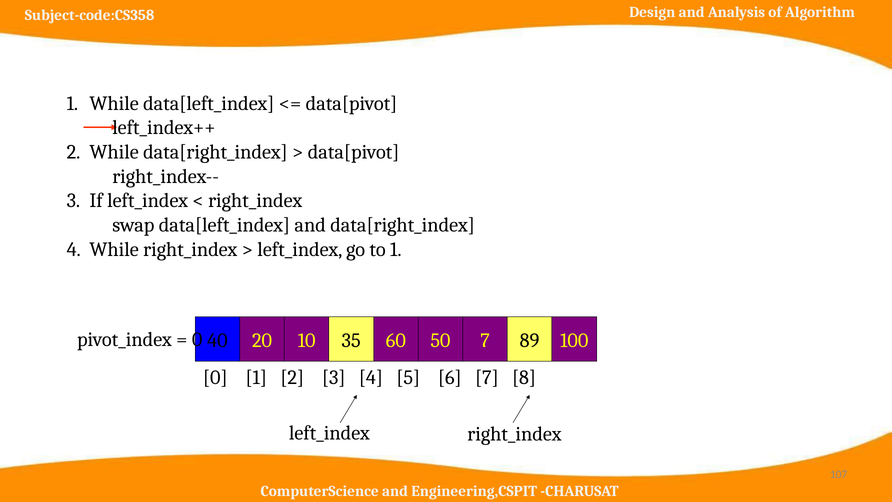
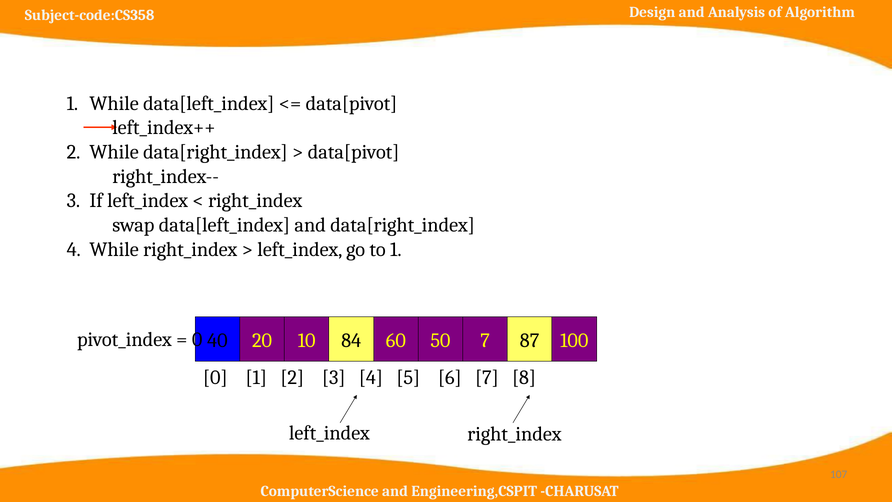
35: 35 -> 84
89: 89 -> 87
